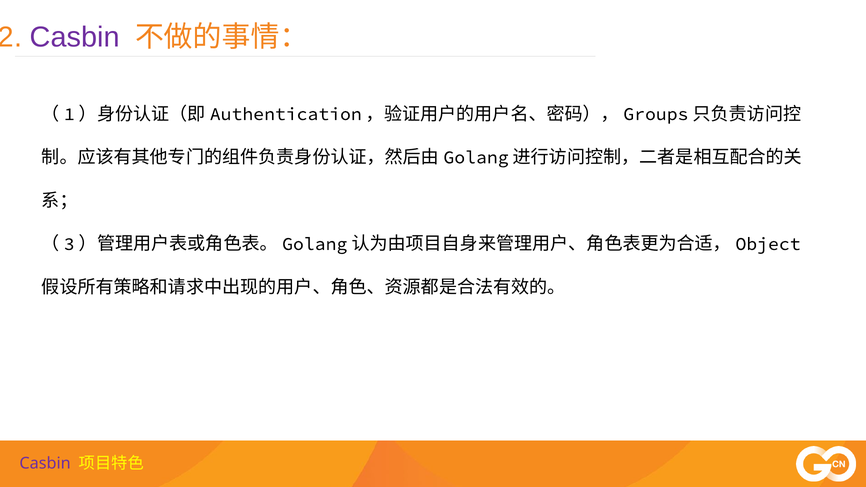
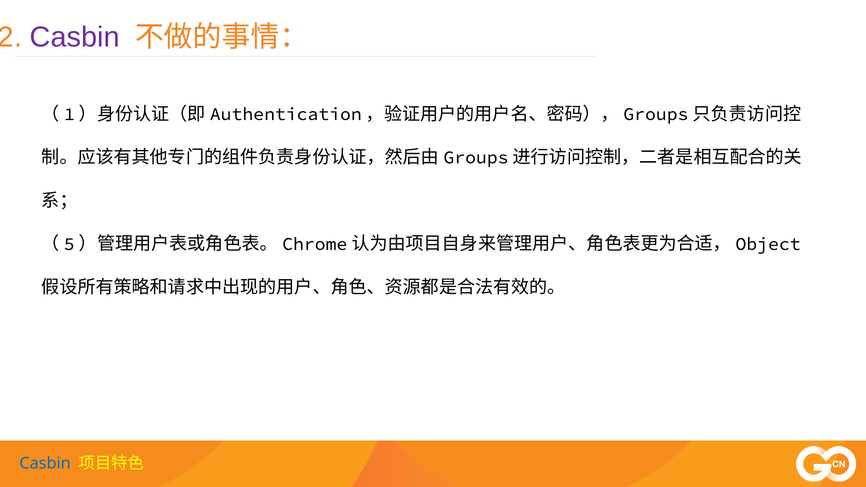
Golang at (476, 157): Golang -> Groups
3: 3 -> 5
Golang at (315, 244): Golang -> Chrome
Casbin at (45, 463) colour: purple -> blue
